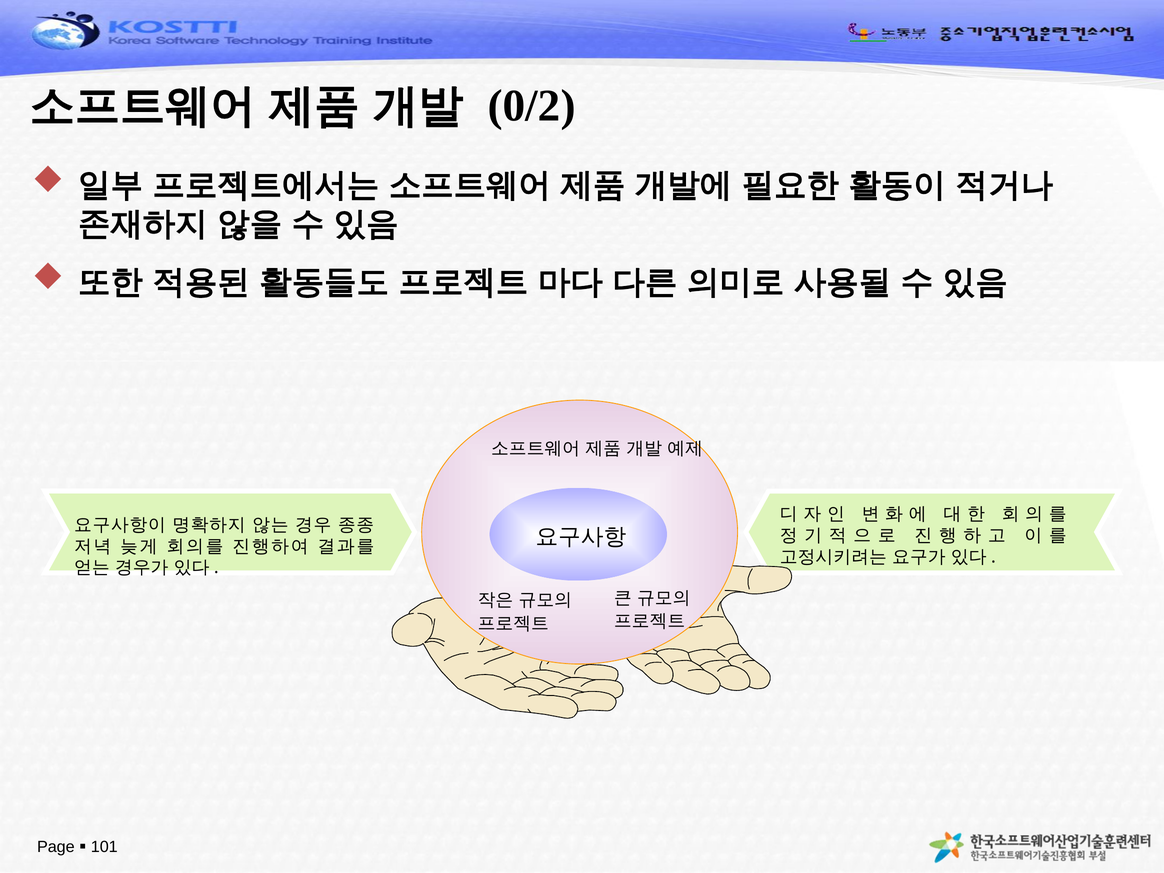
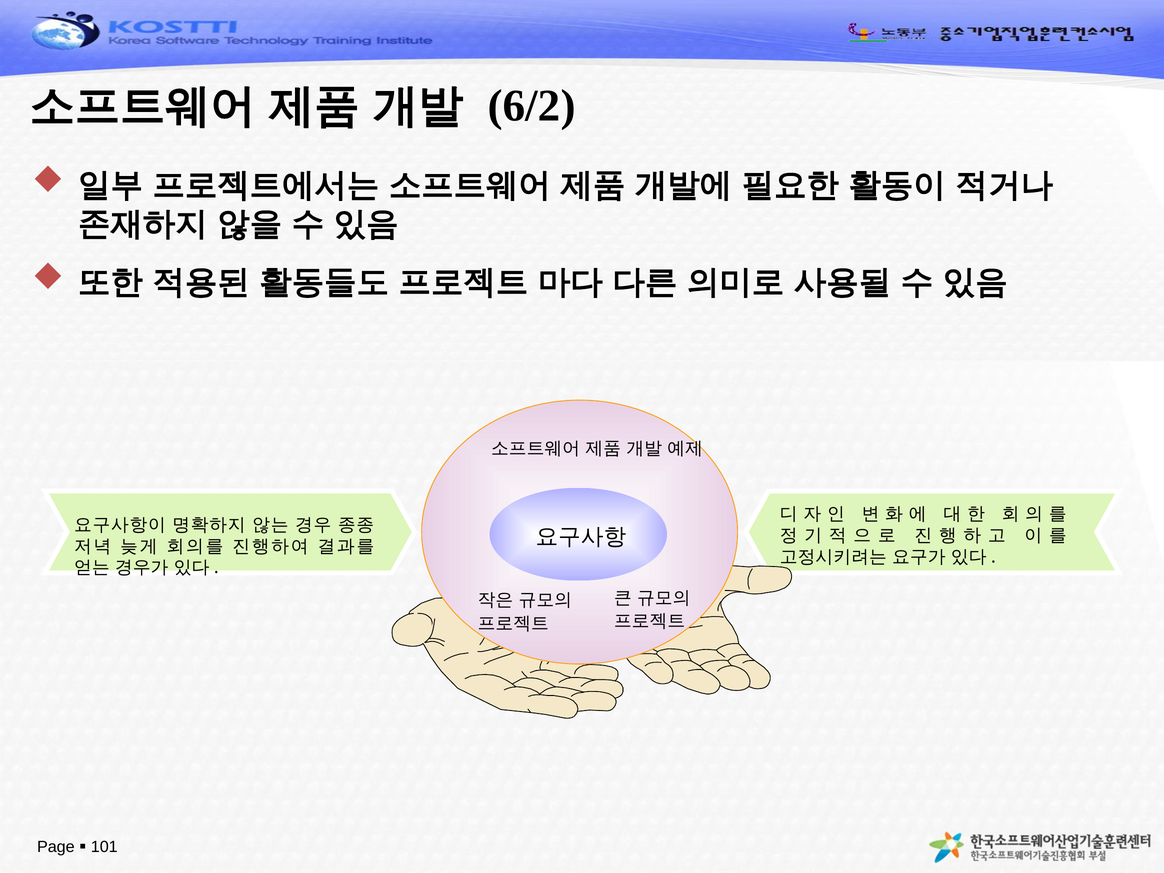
0/2: 0/2 -> 6/2
